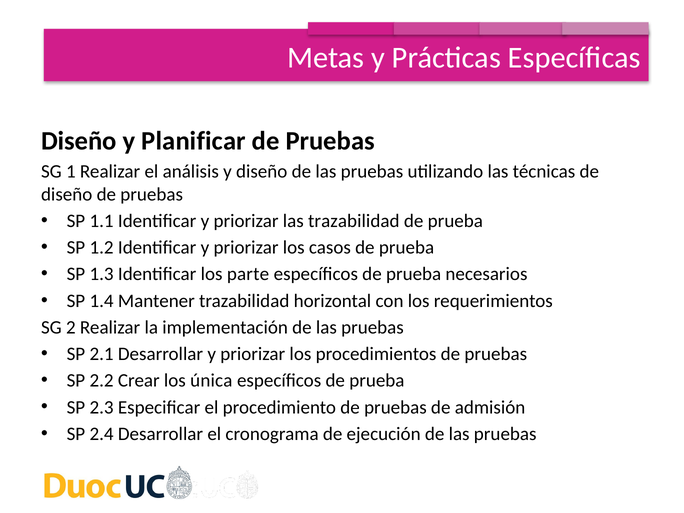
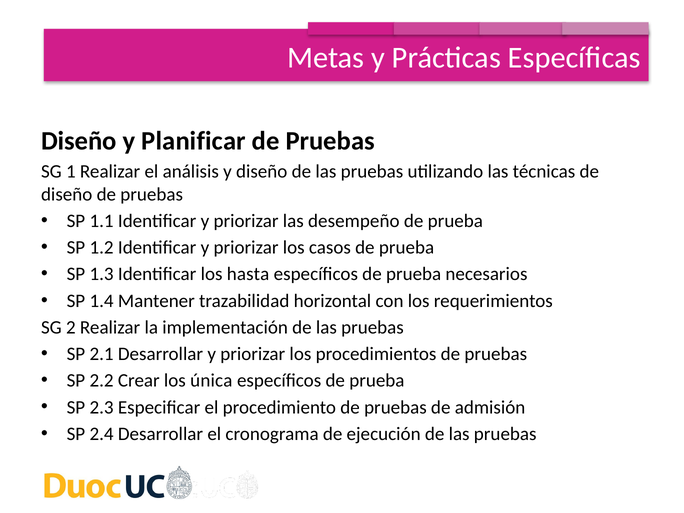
las trazabilidad: trazabilidad -> desempeño
parte: parte -> hasta
